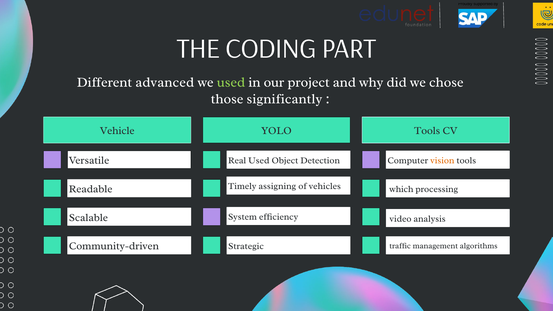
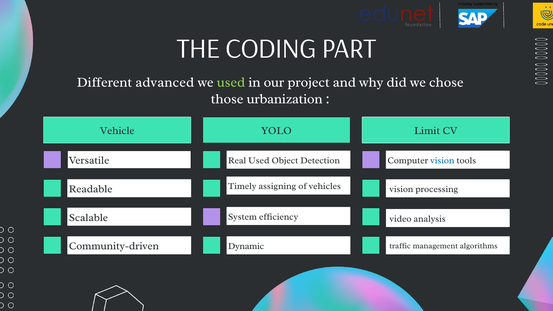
significantly: significantly -> urbanization
YOLO Tools: Tools -> Limit
vision at (442, 160) colour: orange -> blue
which at (401, 189): which -> vision
Strategic: Strategic -> Dynamic
